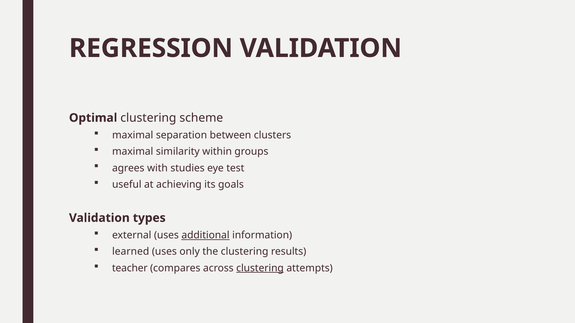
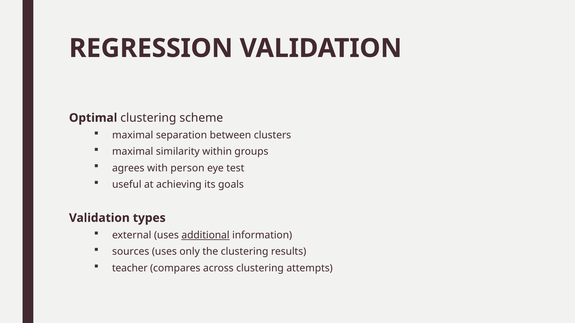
studies: studies -> person
learned: learned -> sources
clustering at (260, 268) underline: present -> none
